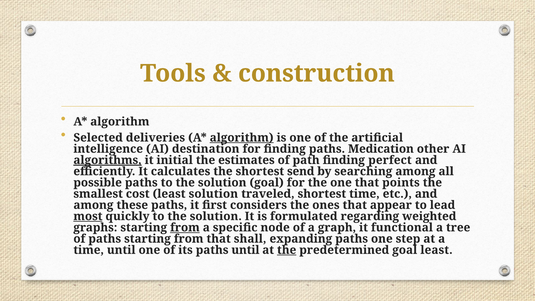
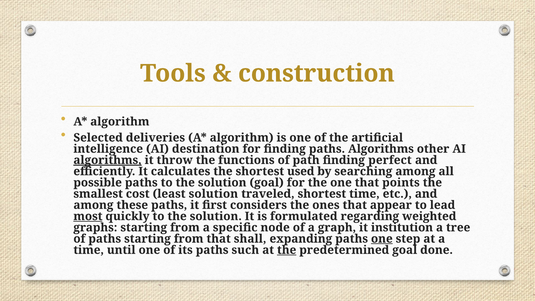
algorithm at (242, 138) underline: present -> none
paths Medication: Medication -> Algorithms
initial: initial -> throw
estimates: estimates -> functions
send: send -> used
from at (185, 227) underline: present -> none
functional: functional -> institution
one at (382, 239) underline: none -> present
paths until: until -> such
goal least: least -> done
